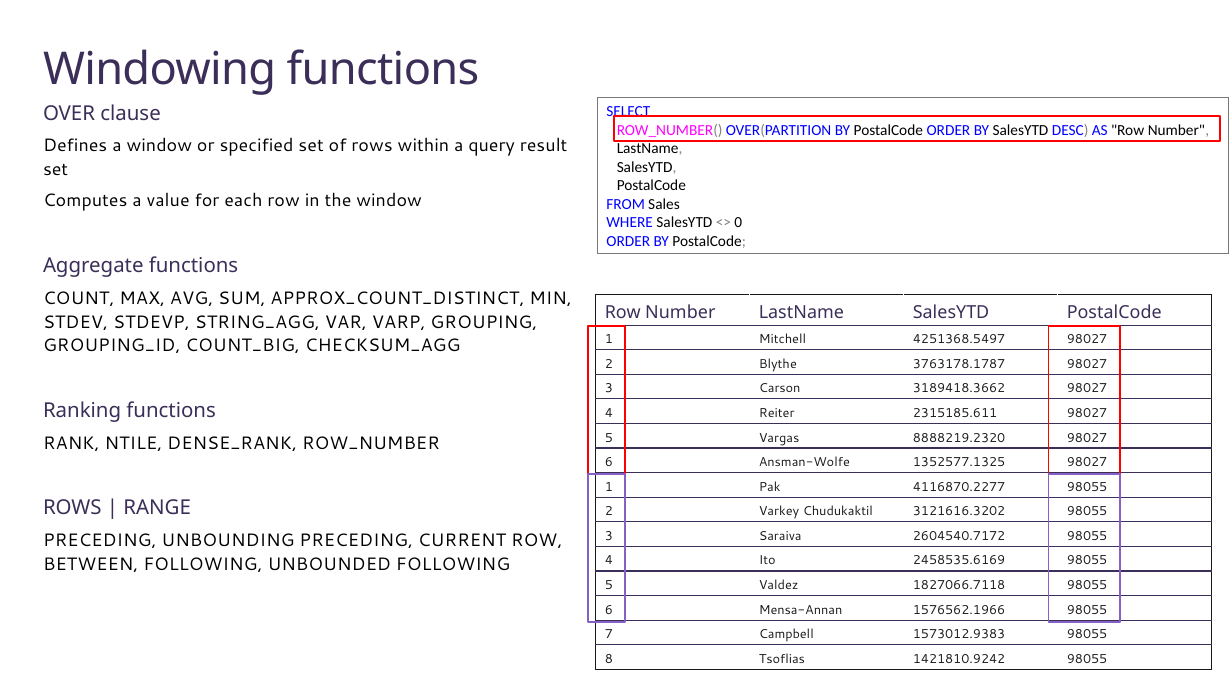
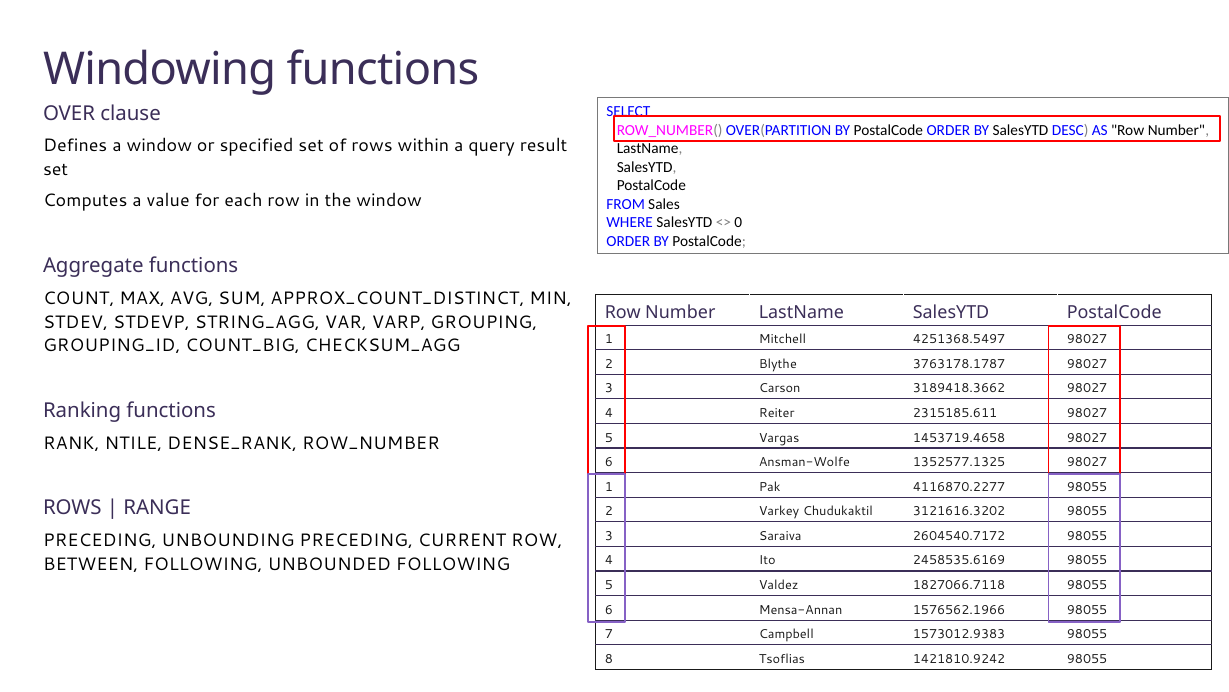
8888219.2320: 8888219.2320 -> 1453719.4658
